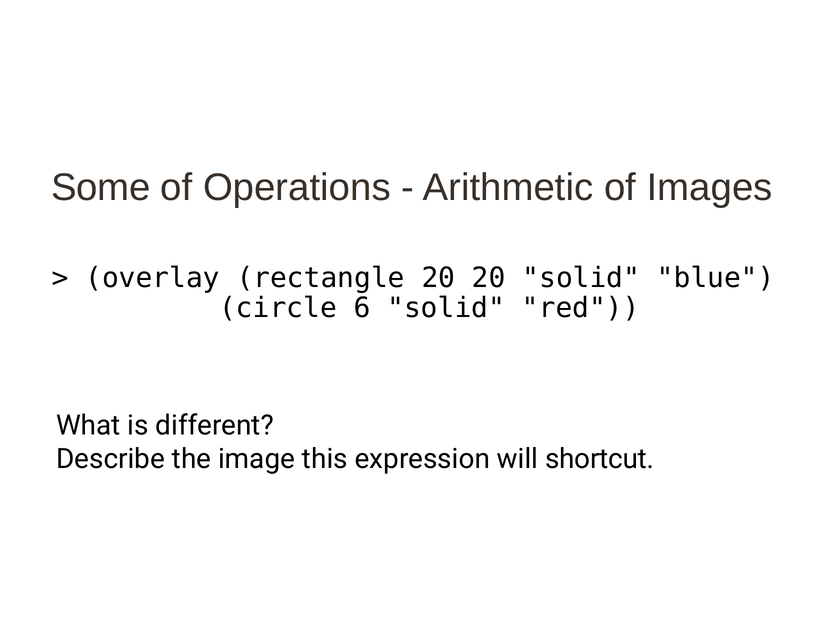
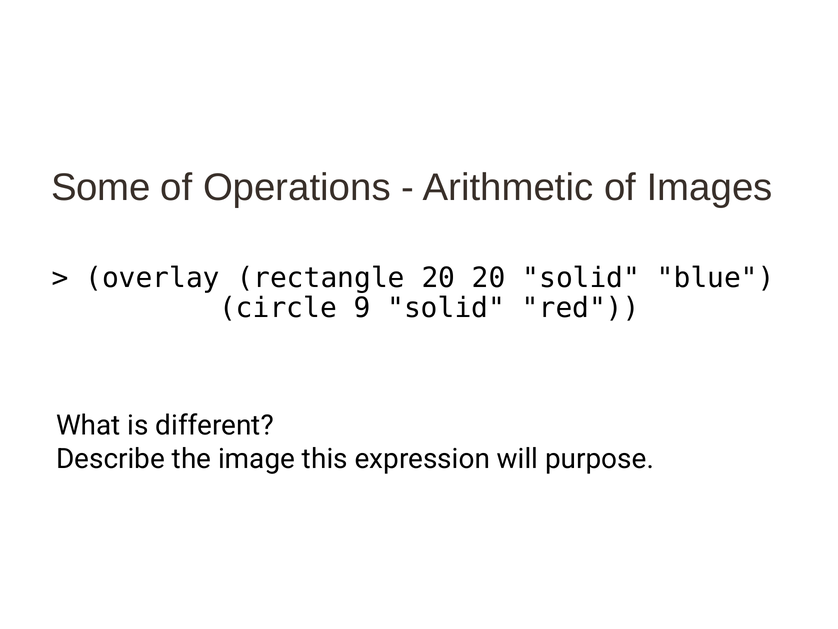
6: 6 -> 9
shortcut: shortcut -> purpose
